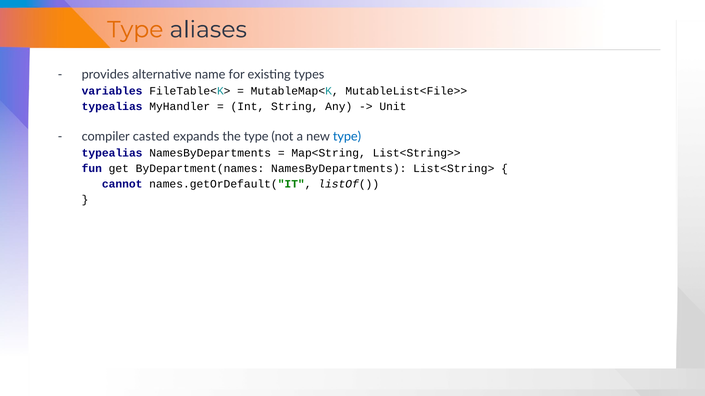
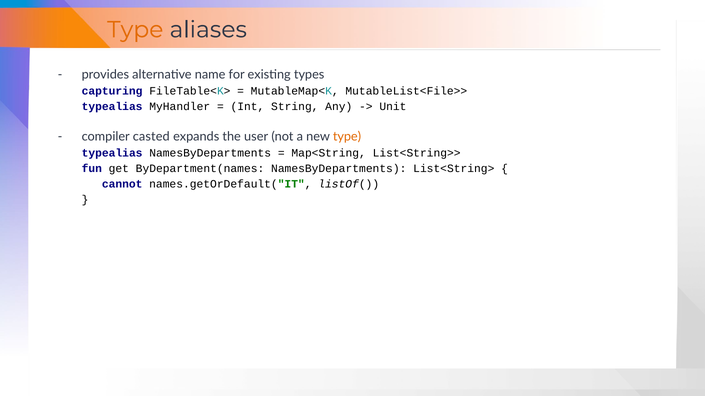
variables: variables -> capturing
the type: type -> user
type at (347, 137) colour: blue -> orange
